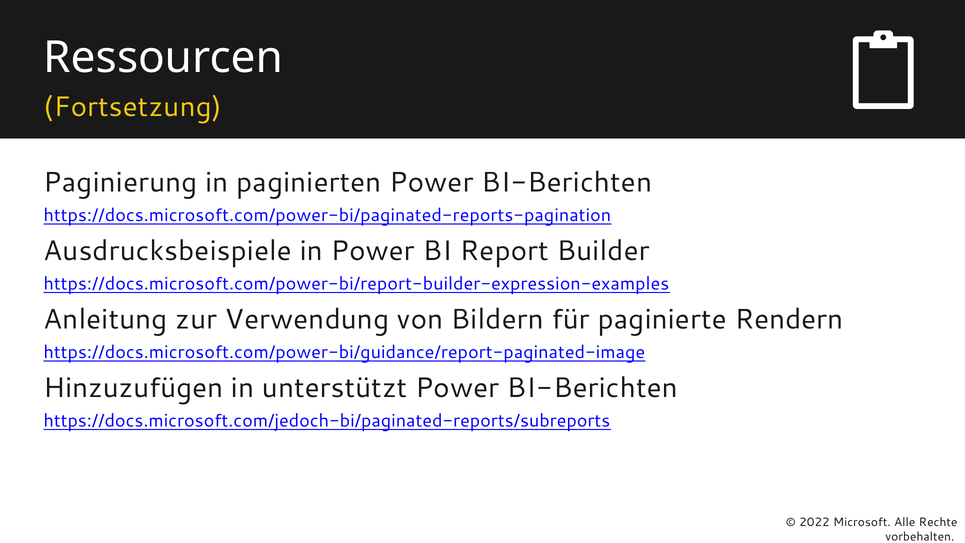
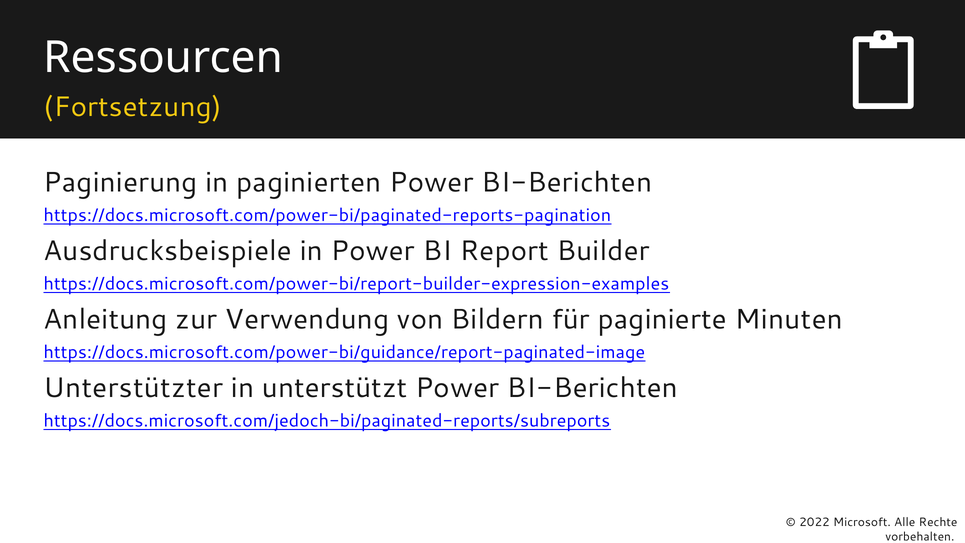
Rendern: Rendern -> Minuten
Hinzuzufügen: Hinzuzufügen -> Unterstützter
